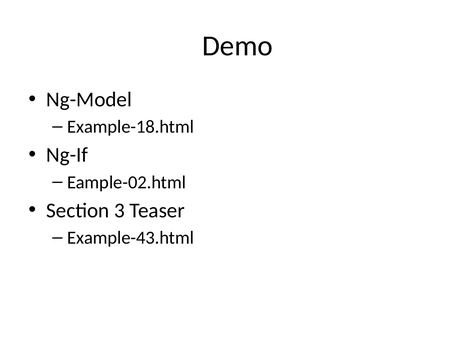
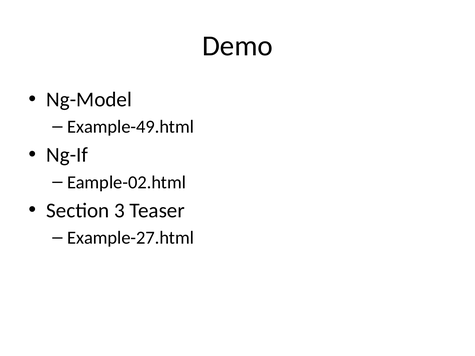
Example-18.html: Example-18.html -> Example-49.html
Example-43.html: Example-43.html -> Example-27.html
